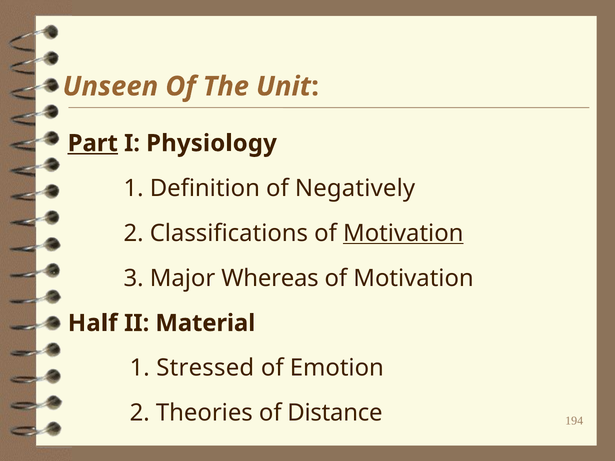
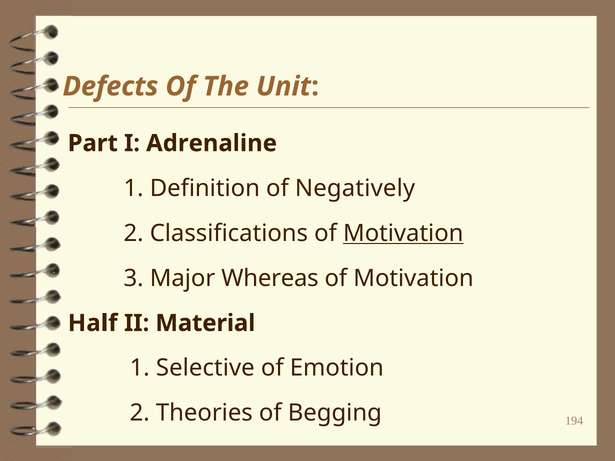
Unseen: Unseen -> Defects
Part underline: present -> none
Physiology: Physiology -> Adrenaline
Stressed: Stressed -> Selective
Distance: Distance -> Begging
